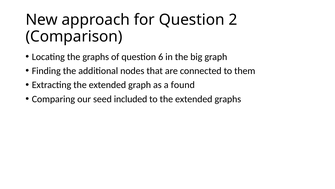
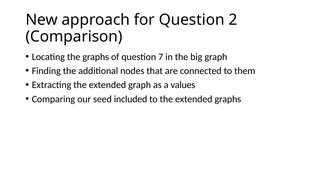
6: 6 -> 7
found: found -> values
